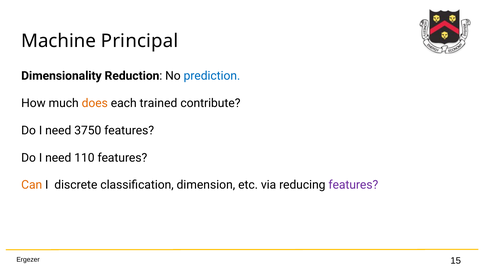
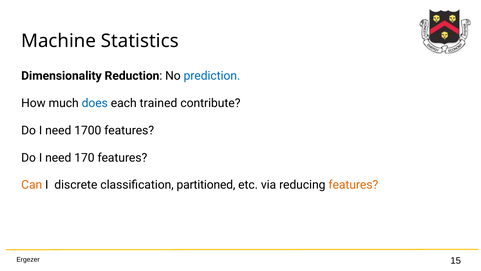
Principal: Principal -> Statistics
does colour: orange -> blue
3750: 3750 -> 1700
110: 110 -> 170
dimension: dimension -> partitioned
features at (353, 185) colour: purple -> orange
